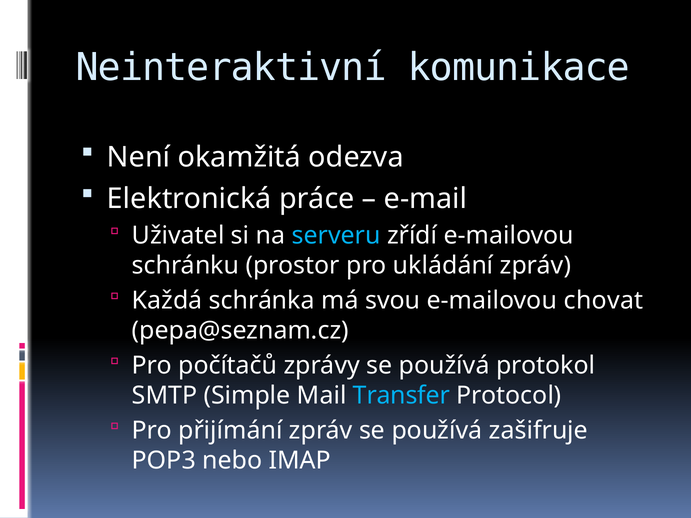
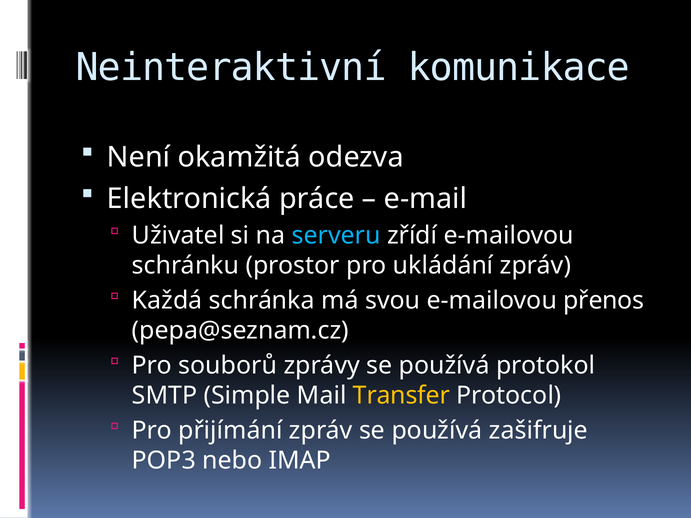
chovat: chovat -> přenos
počítačů: počítačů -> souborů
Transfer colour: light blue -> yellow
